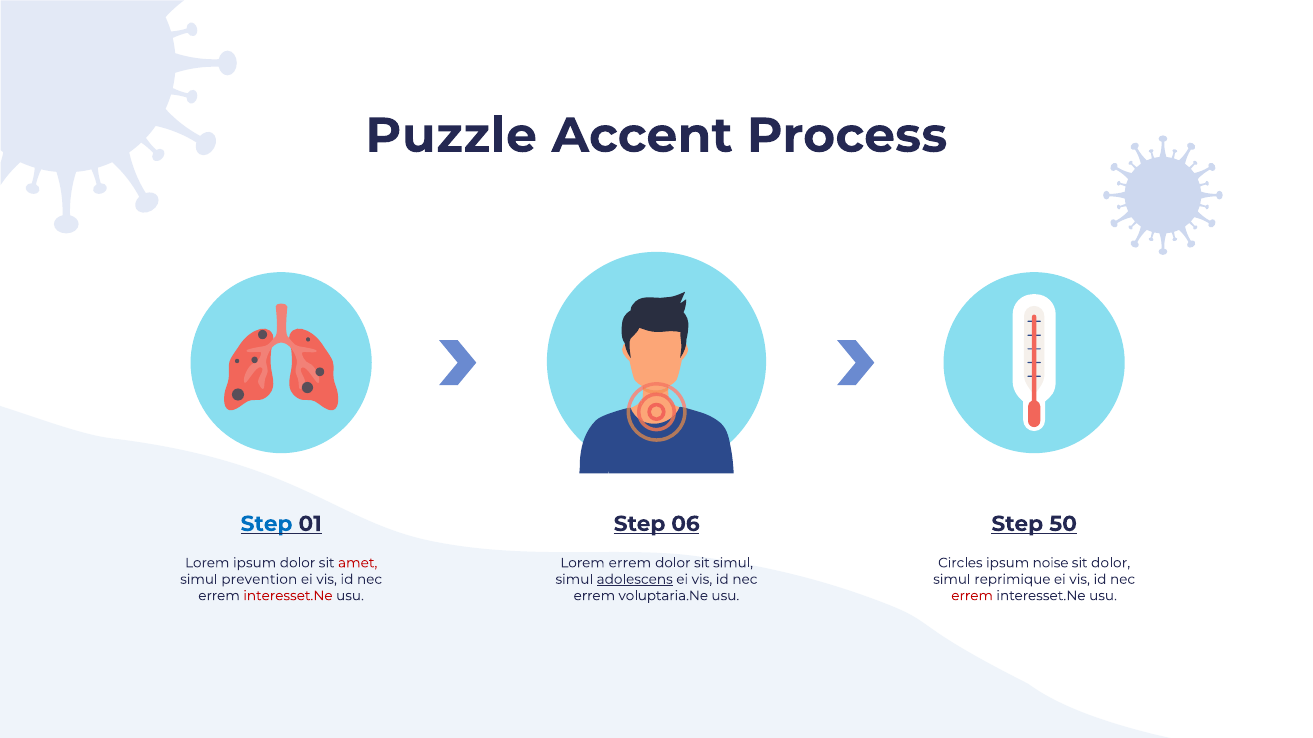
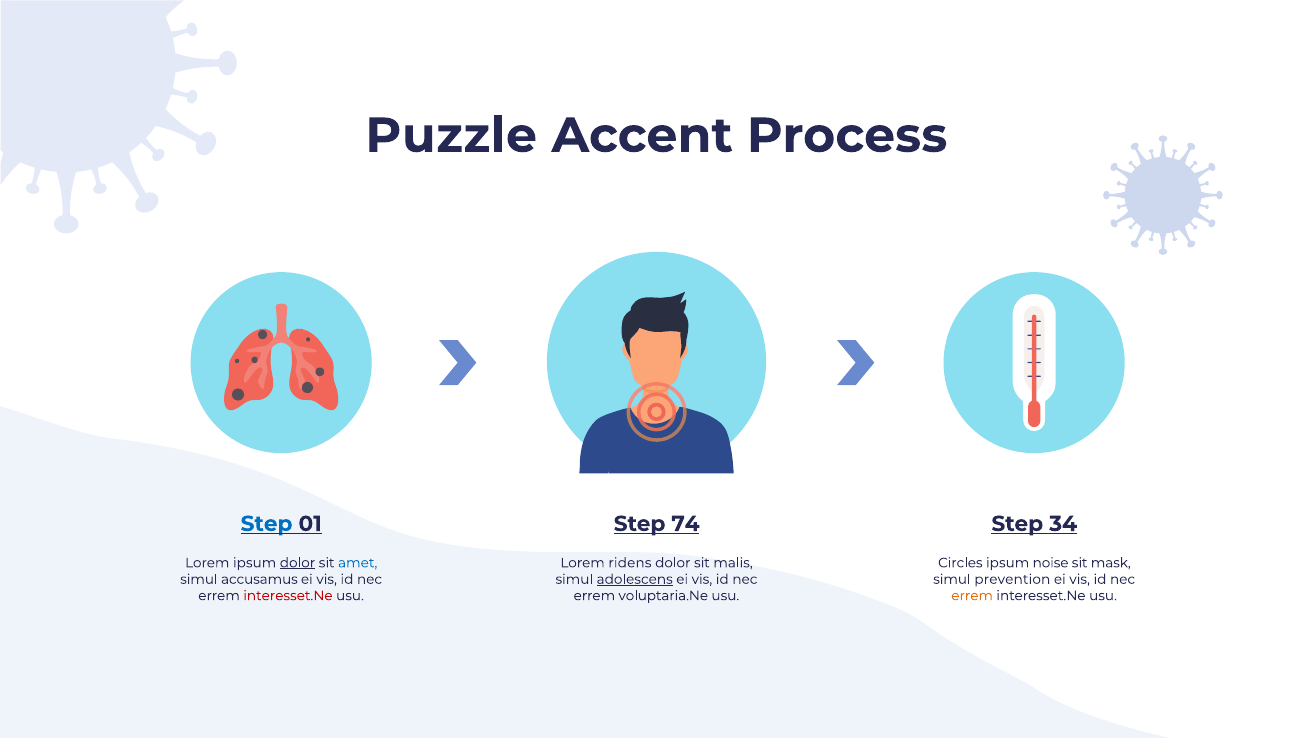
06: 06 -> 74
50: 50 -> 34
dolor at (298, 563) underline: none -> present
amet colour: red -> blue
Lorem errem: errem -> ridens
sit simul: simul -> malis
sit dolor: dolor -> mask
prevention: prevention -> accusamus
reprimique: reprimique -> prevention
errem at (972, 596) colour: red -> orange
